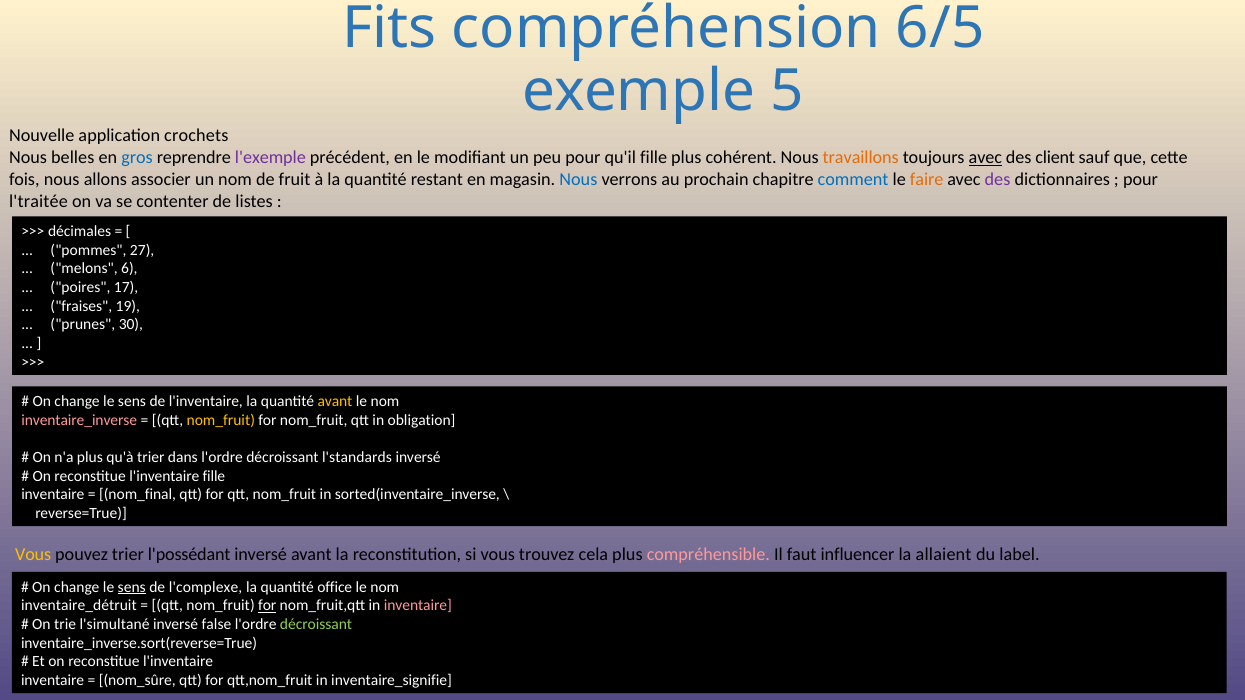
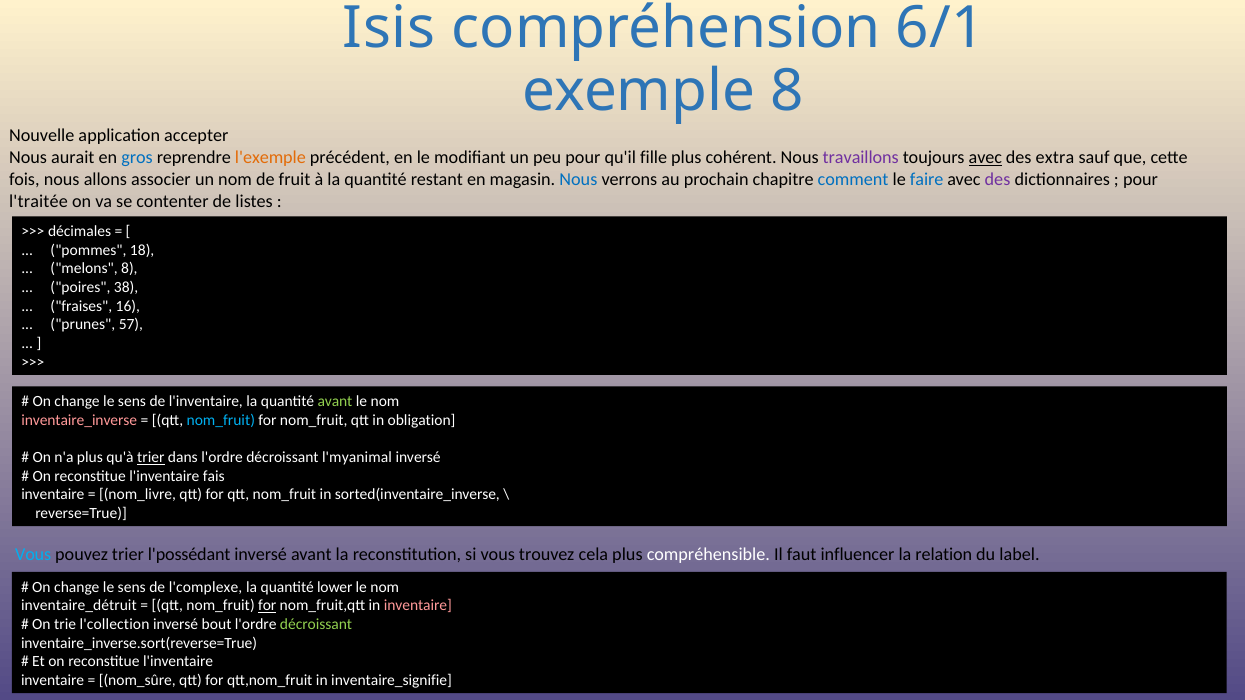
Fits: Fits -> Isis
6/5: 6/5 -> 6/1
exemple 5: 5 -> 8
crochets: crochets -> accepter
belles: belles -> aurait
l'exemple colour: purple -> orange
travaillons colour: orange -> purple
client: client -> extra
faire colour: orange -> blue
27: 27 -> 18
melons 6: 6 -> 8
17: 17 -> 38
19: 19 -> 16
30: 30 -> 57
avant at (335, 402) colour: yellow -> light green
nom_fruit at (221, 420) colour: yellow -> light blue
trier at (151, 458) underline: none -> present
l'standards: l'standards -> l'myanimal
l'inventaire fille: fille -> fais
nom_final: nom_final -> nom_livre
Vous at (33, 555) colour: yellow -> light blue
compréhensible colour: pink -> white
allaient: allaient -> relation
sens at (132, 587) underline: present -> none
office: office -> lower
l'simultané: l'simultané -> l'collection
false: false -> bout
